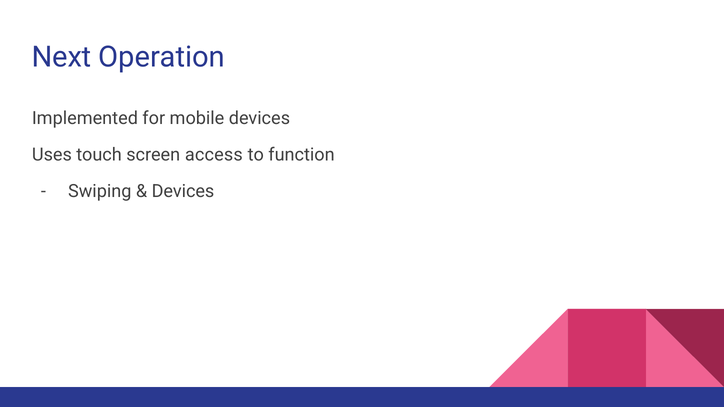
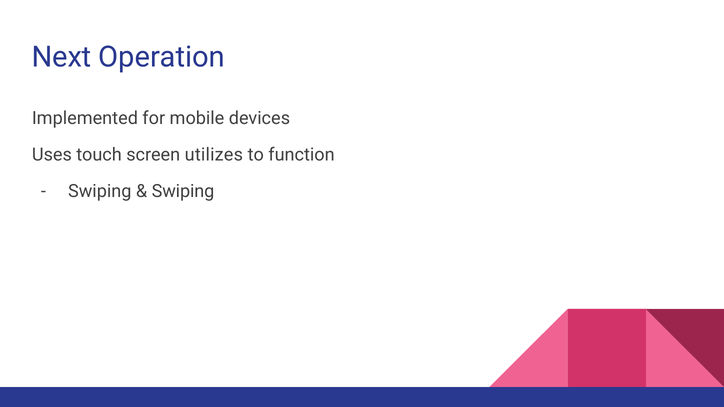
access: access -> utilizes
Devices at (183, 191): Devices -> Swiping
